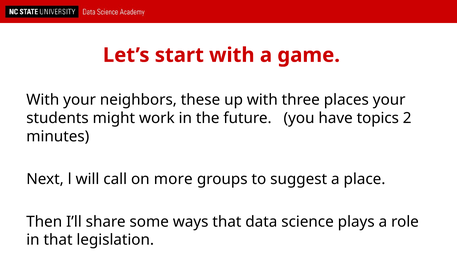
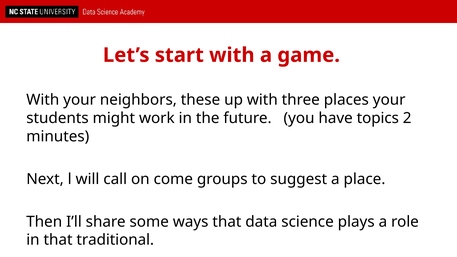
more: more -> come
legislation: legislation -> traditional
